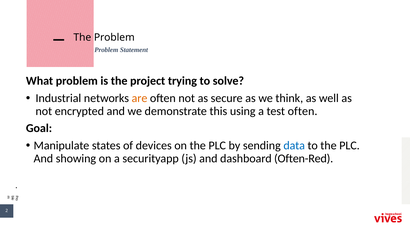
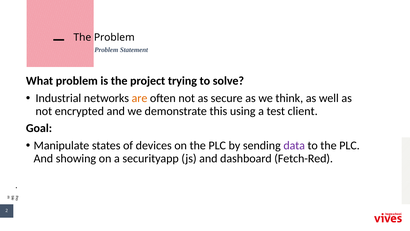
test often: often -> client
data colour: blue -> purple
Often-Red: Often-Red -> Fetch-Red
